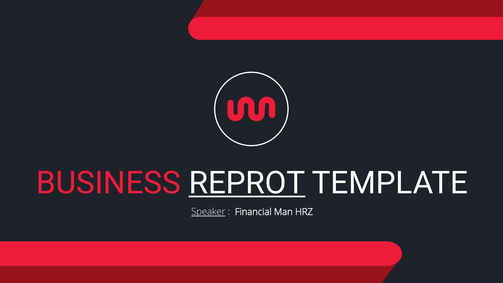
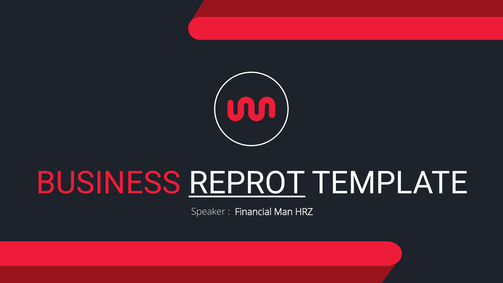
Speaker underline: present -> none
